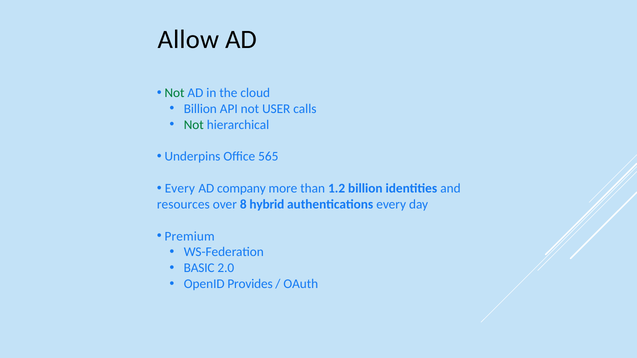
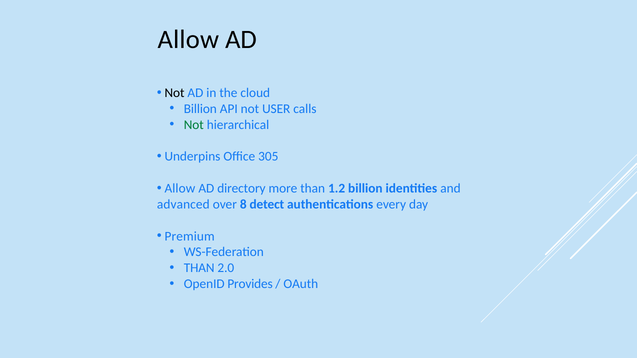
Not at (174, 93) colour: green -> black
565: 565 -> 305
Every at (180, 189): Every -> Allow
company: company -> directory
resources: resources -> advanced
hybrid: hybrid -> detect
BASIC at (199, 268): BASIC -> THAN
